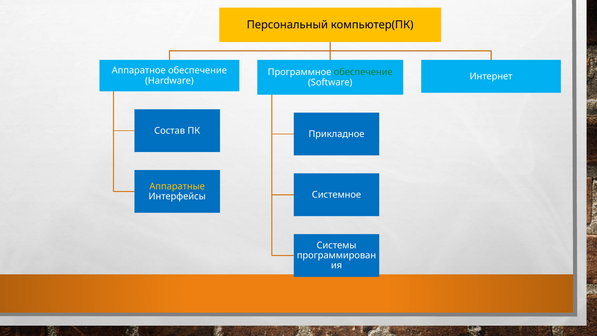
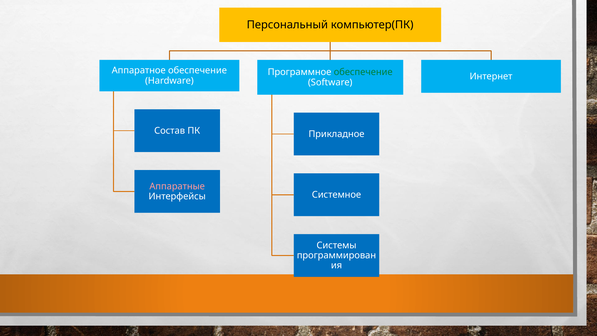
Аппаратные colour: yellow -> pink
